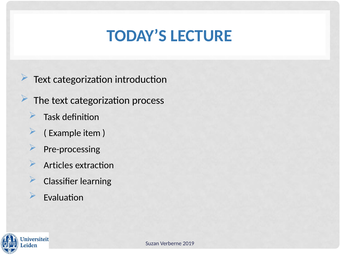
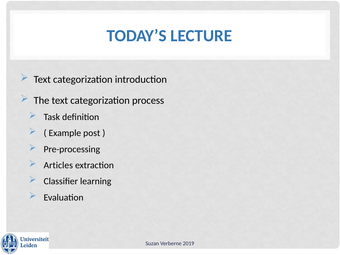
item: item -> post
